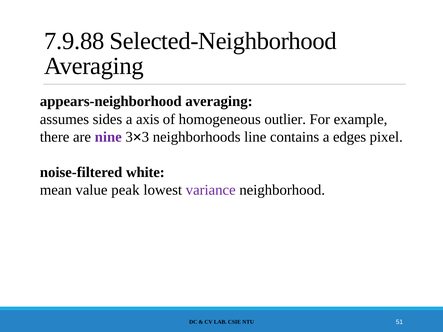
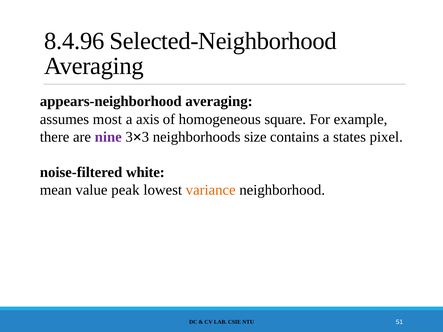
7.9.88: 7.9.88 -> 8.4.96
sides: sides -> most
outlier: outlier -> square
line: line -> size
edges: edges -> states
variance colour: purple -> orange
